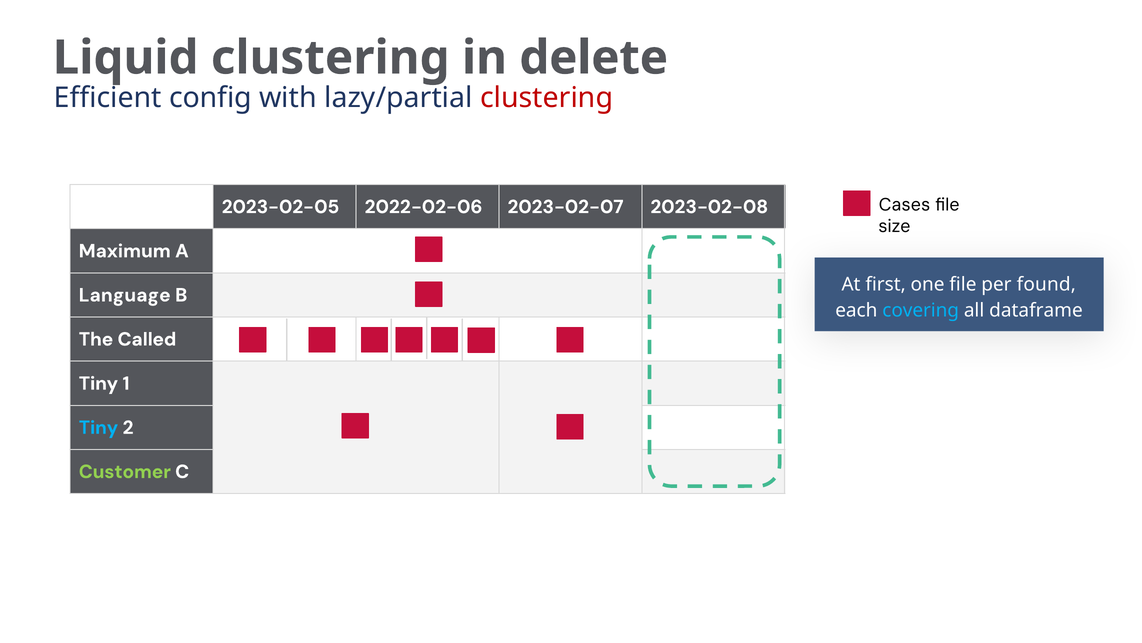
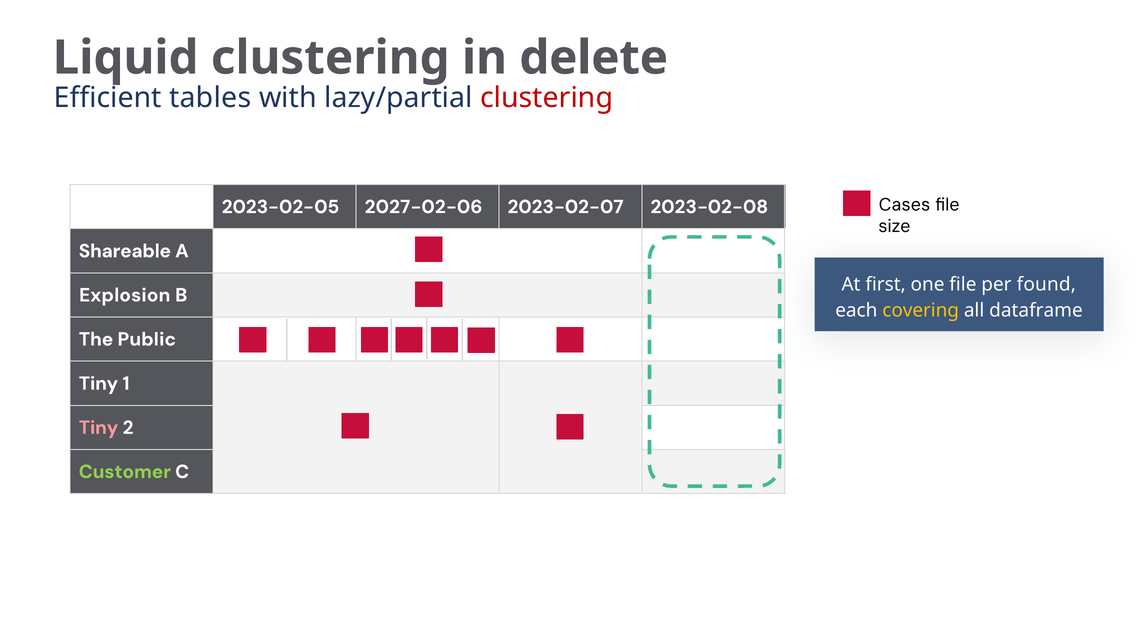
config: config -> tables
2022-02-06: 2022-02-06 -> 2027-02-06
Maximum: Maximum -> Shareable
Language: Language -> Explosion
covering colour: light blue -> yellow
Called: Called -> Public
Tiny at (98, 427) colour: light blue -> pink
